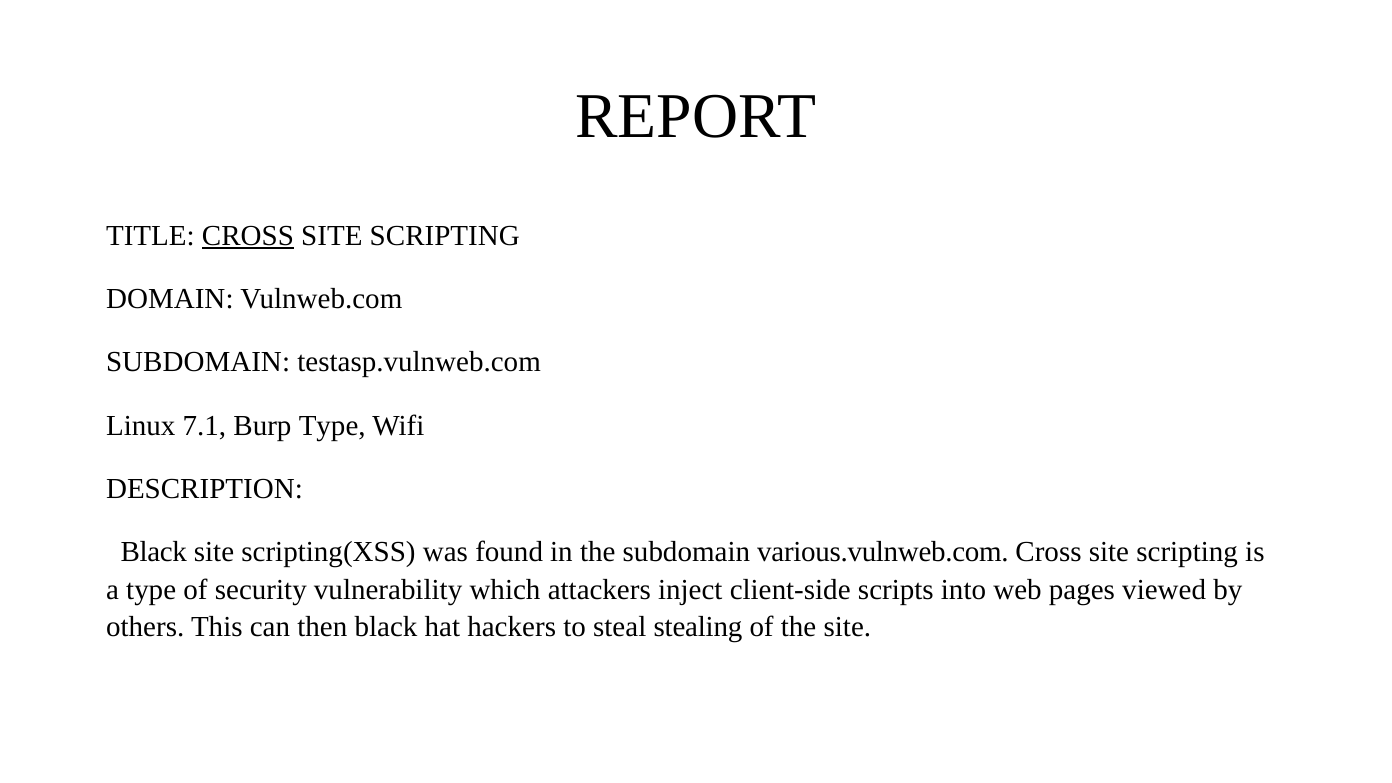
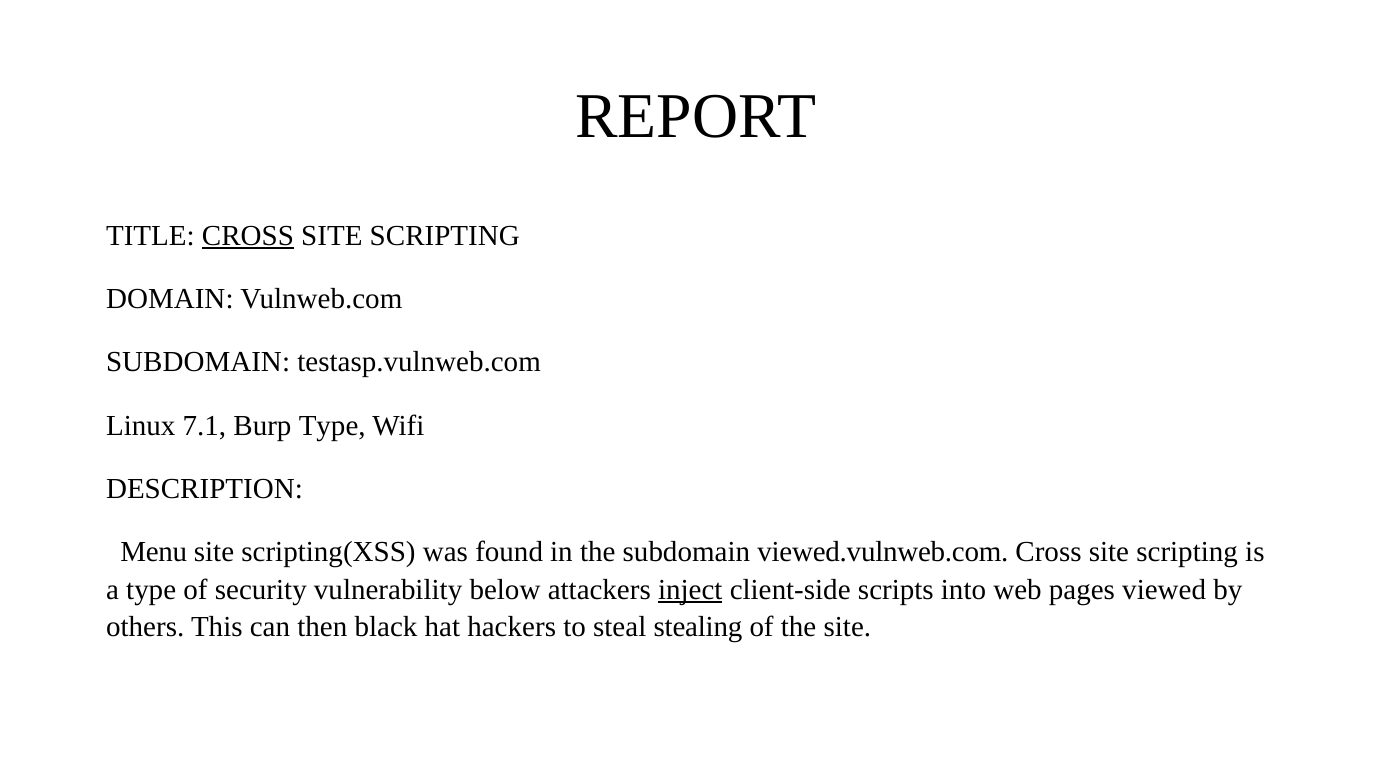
Black at (154, 552): Black -> Menu
various.vulnweb.com: various.vulnweb.com -> viewed.vulnweb.com
which: which -> below
inject underline: none -> present
